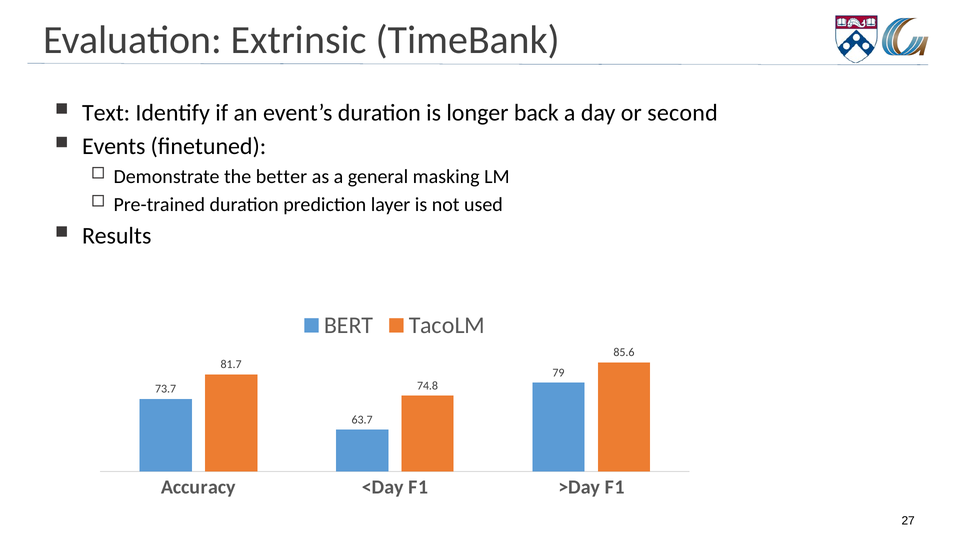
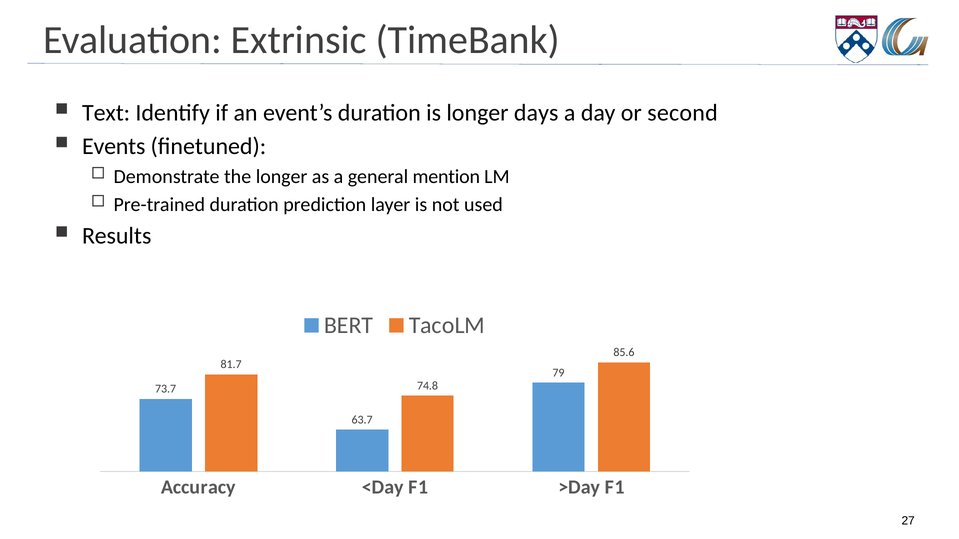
back: back -> days
the better: better -> longer
masking: masking -> mention
